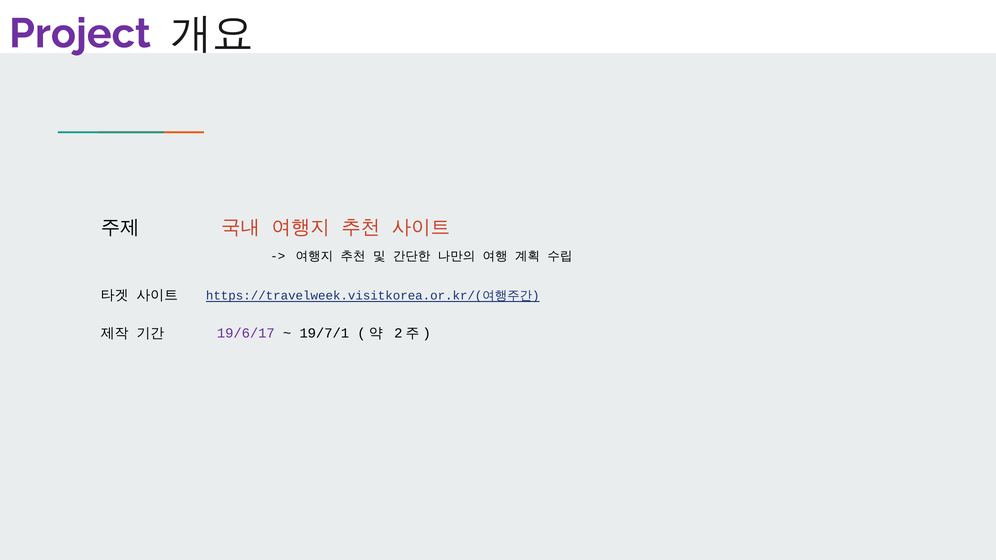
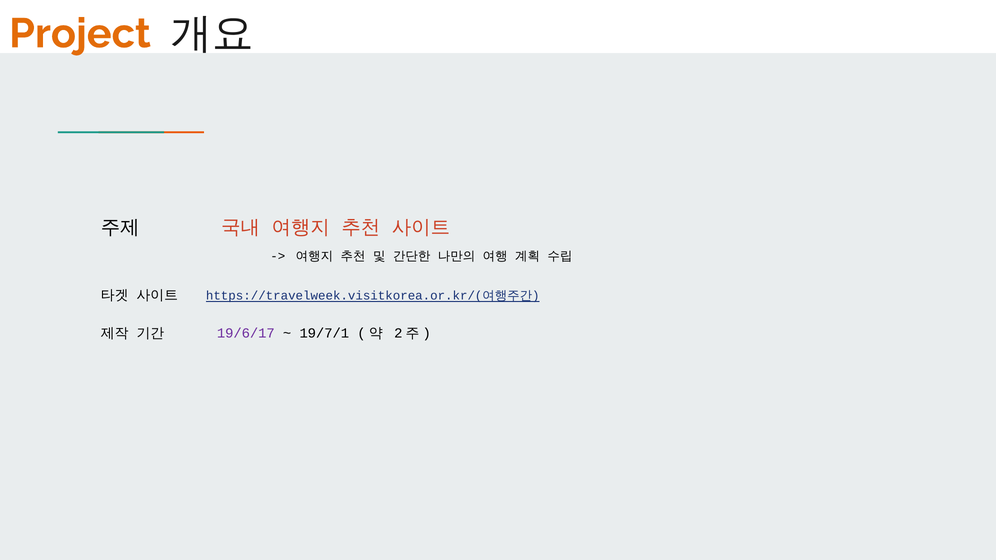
Project colour: purple -> orange
